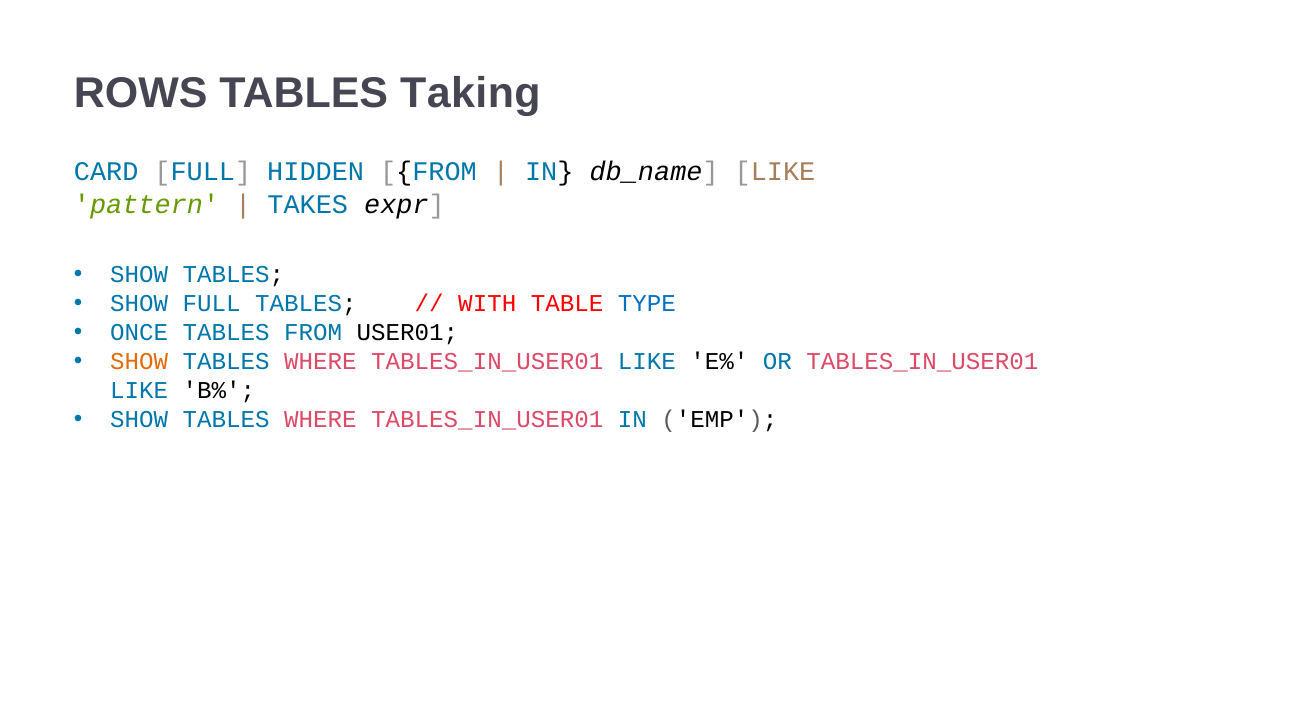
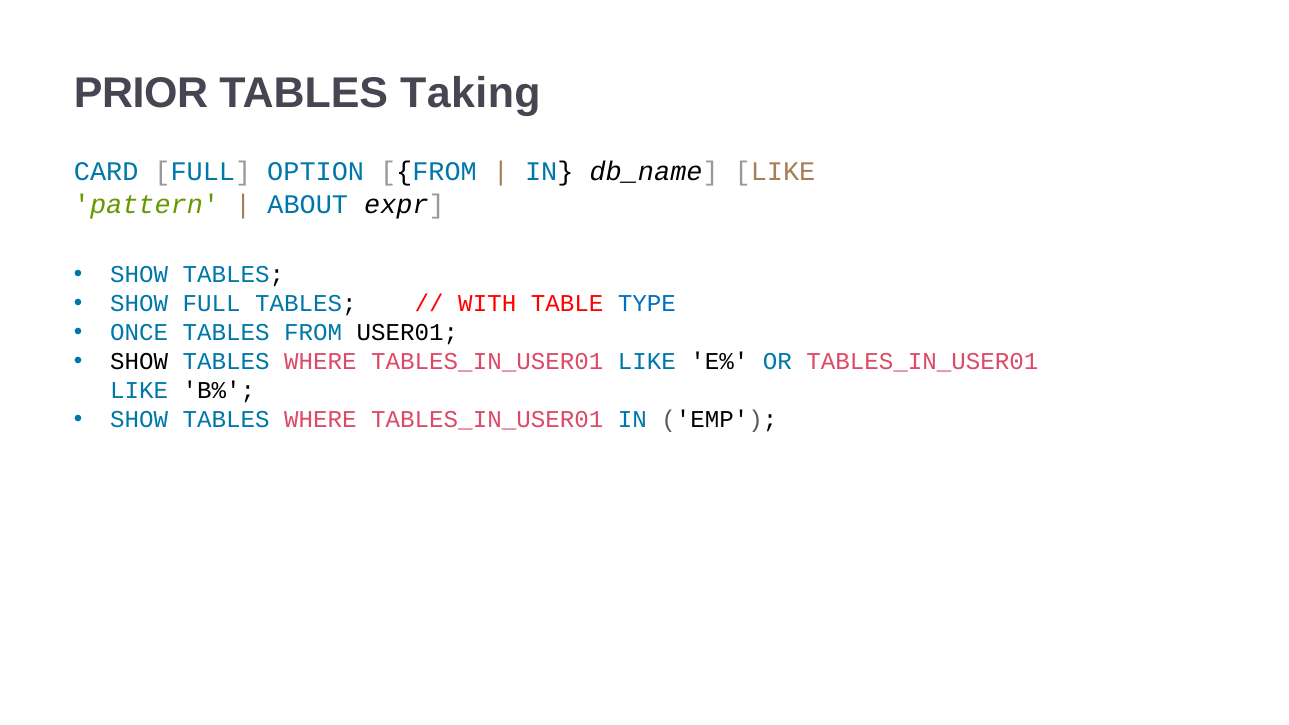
ROWS: ROWS -> PRIOR
HIDDEN: HIDDEN -> OPTION
TAKES: TAKES -> ABOUT
SHOW at (139, 362) colour: orange -> black
